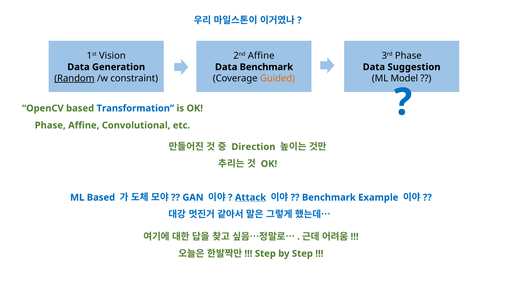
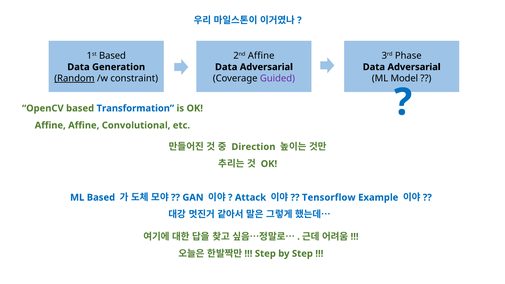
1st Vision: Vision -> Based
Benchmark at (266, 67): Benchmark -> Adversarial
Suggestion at (414, 67): Suggestion -> Adversarial
Guided colour: orange -> purple
Phase at (50, 125): Phase -> Affine
Attack underline: present -> none
Benchmark at (329, 198): Benchmark -> Tensorflow
